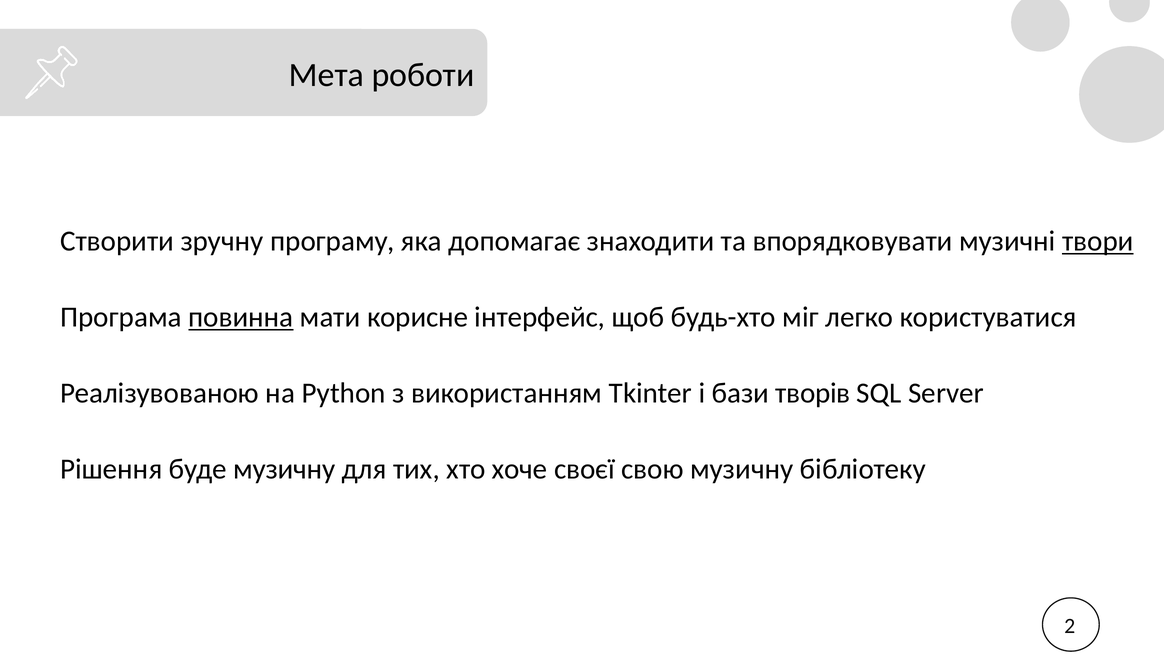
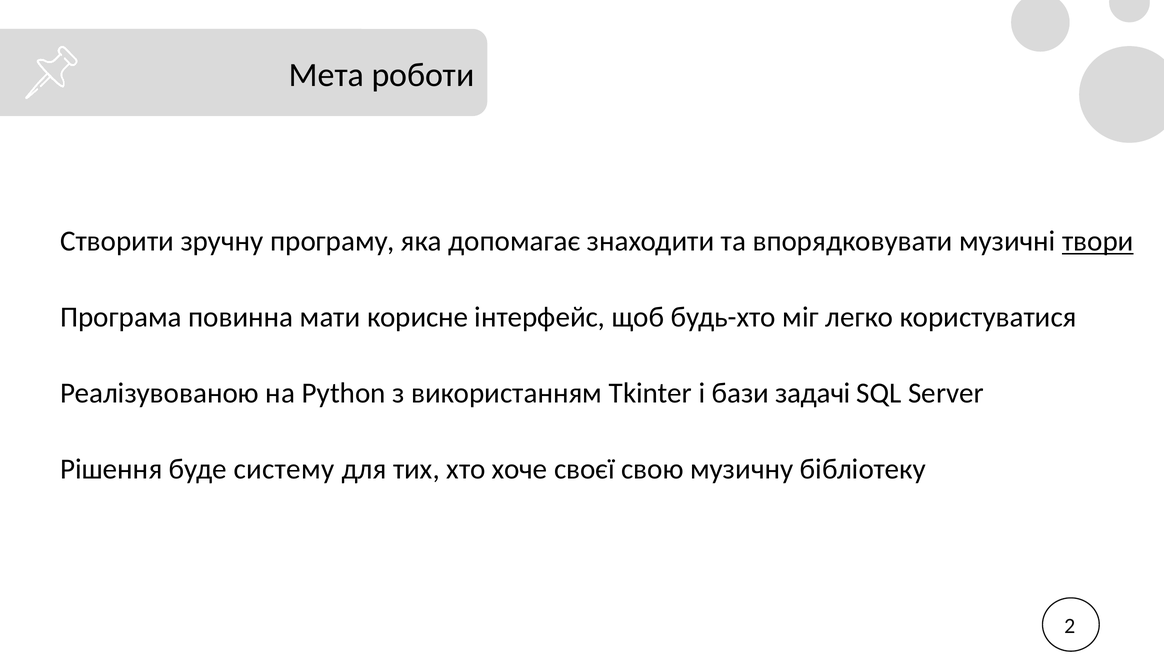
повинна underline: present -> none
творів: творів -> задачі
буде музичну: музичну -> систему
